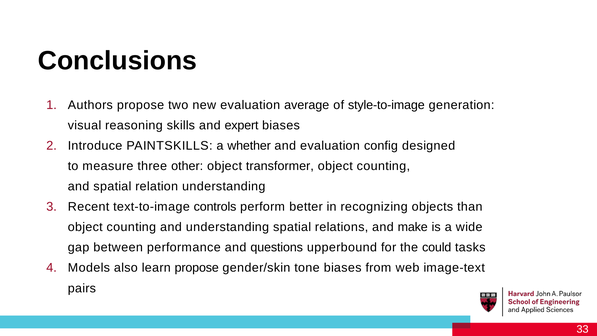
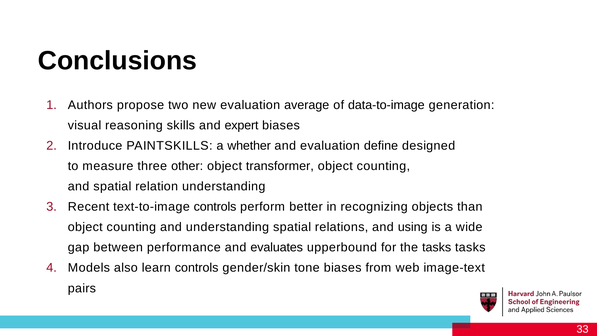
style-to-image: style-to-image -> data-to-image
config: config -> define
make: make -> using
questions: questions -> evaluates
the could: could -> tasks
learn propose: propose -> controls
